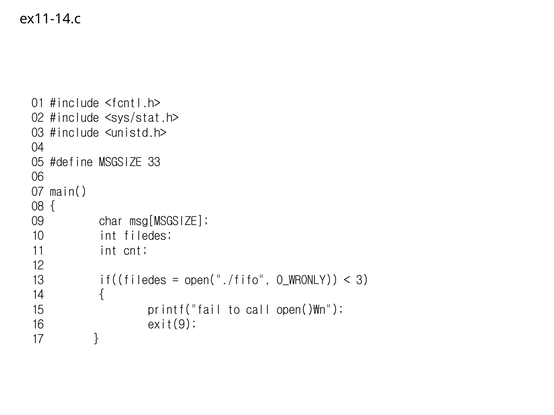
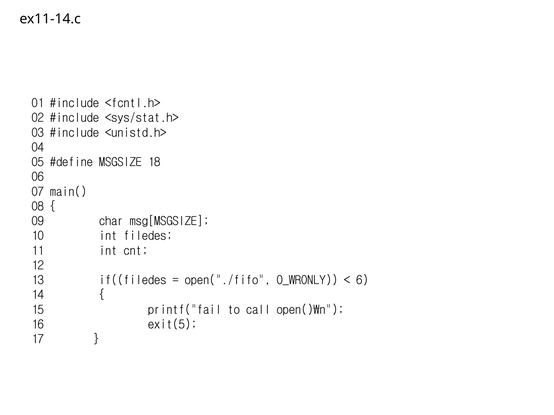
33: 33 -> 18
3: 3 -> 6
exit(9: exit(9 -> exit(5
